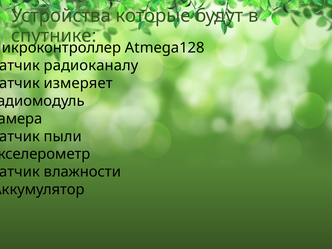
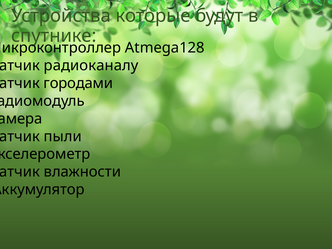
измеряет: измеряет -> городами
